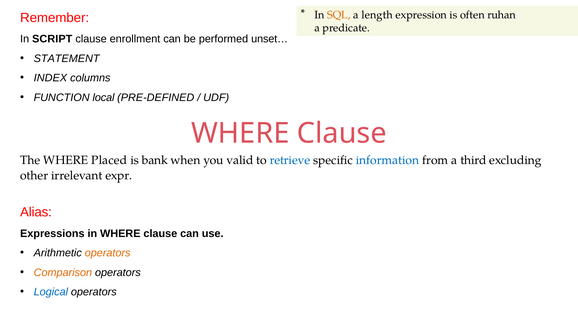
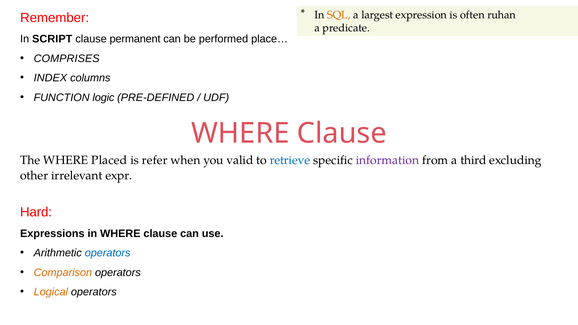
length: length -> largest
enrollment: enrollment -> permanent
unset…: unset… -> place…
STATEMENT: STATEMENT -> COMPRISES
local: local -> logic
bank: bank -> refer
information colour: blue -> purple
Alias: Alias -> Hard
operators at (108, 253) colour: orange -> blue
Logical colour: blue -> orange
